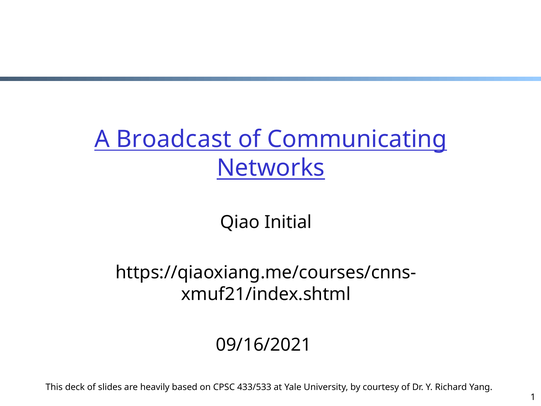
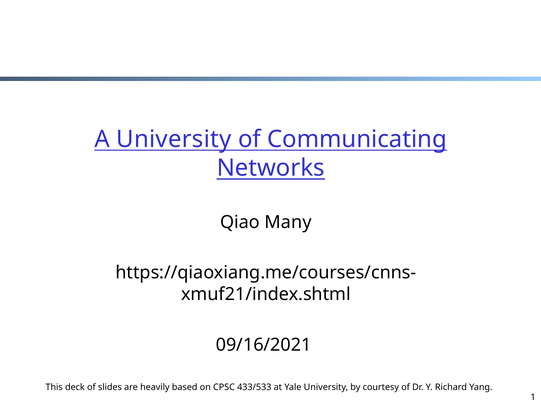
A Broadcast: Broadcast -> University
Initial: Initial -> Many
